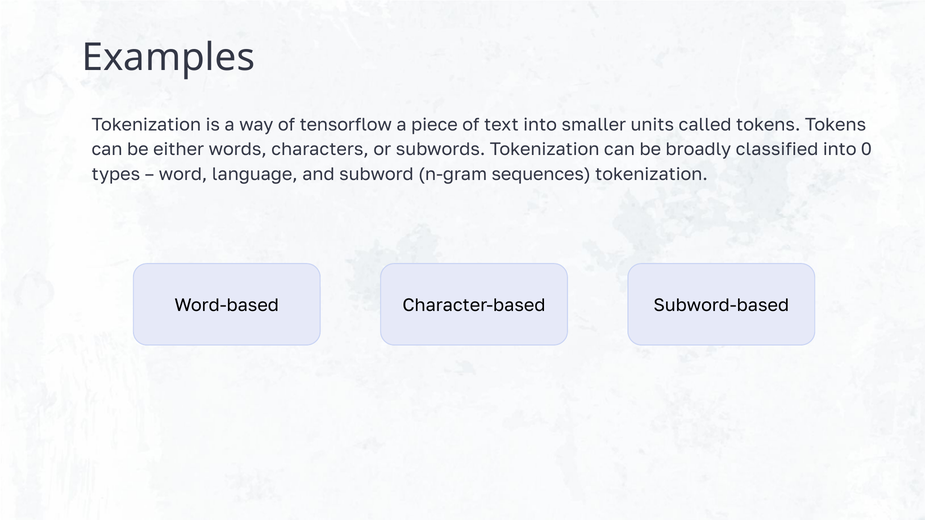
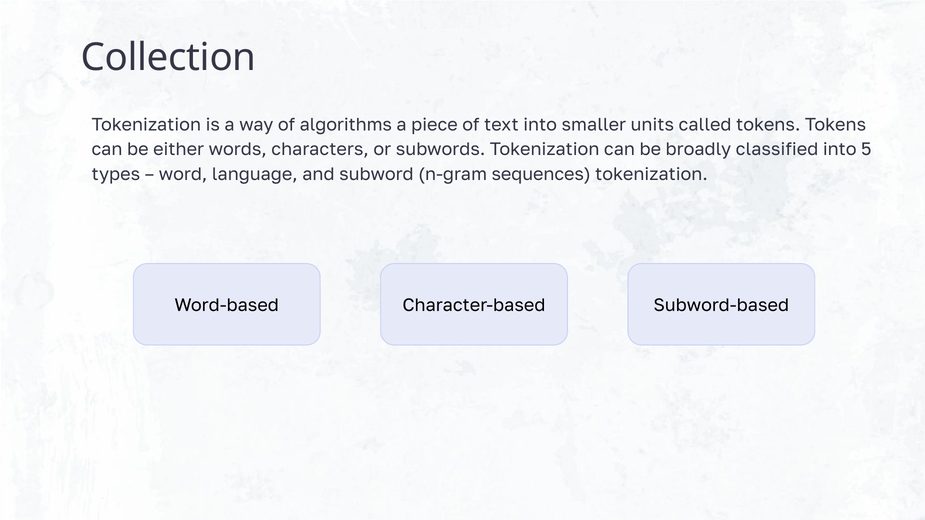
Examples: Examples -> Collection
tensorflow: tensorflow -> algorithms
0: 0 -> 5
